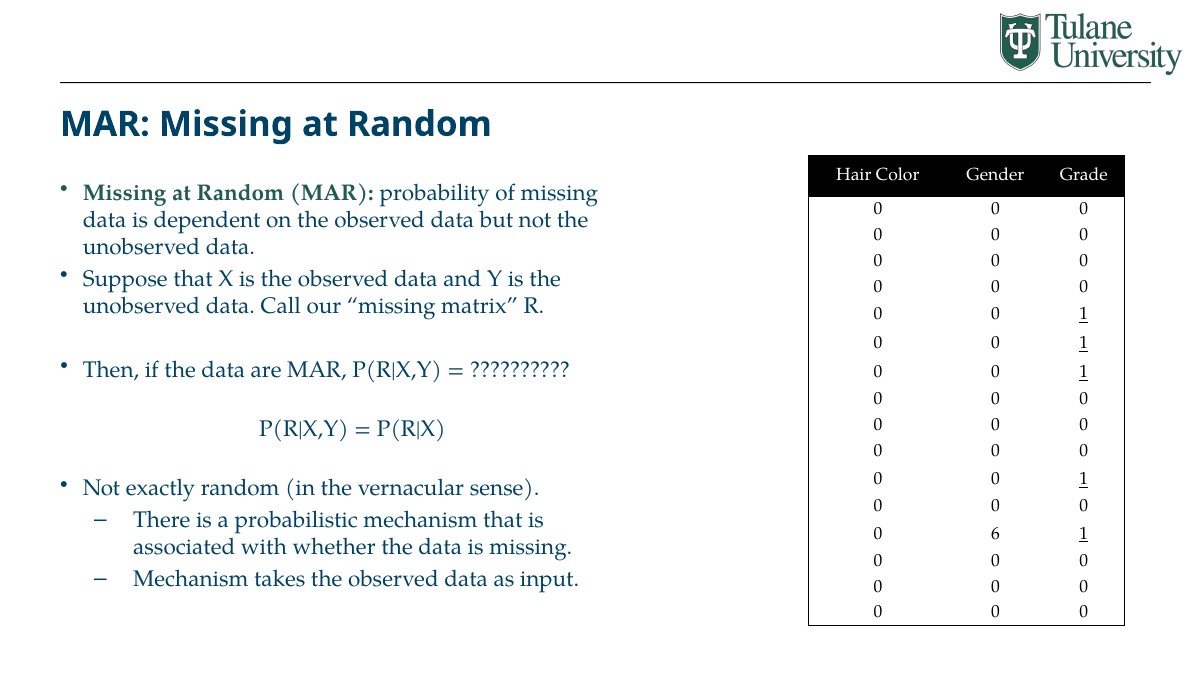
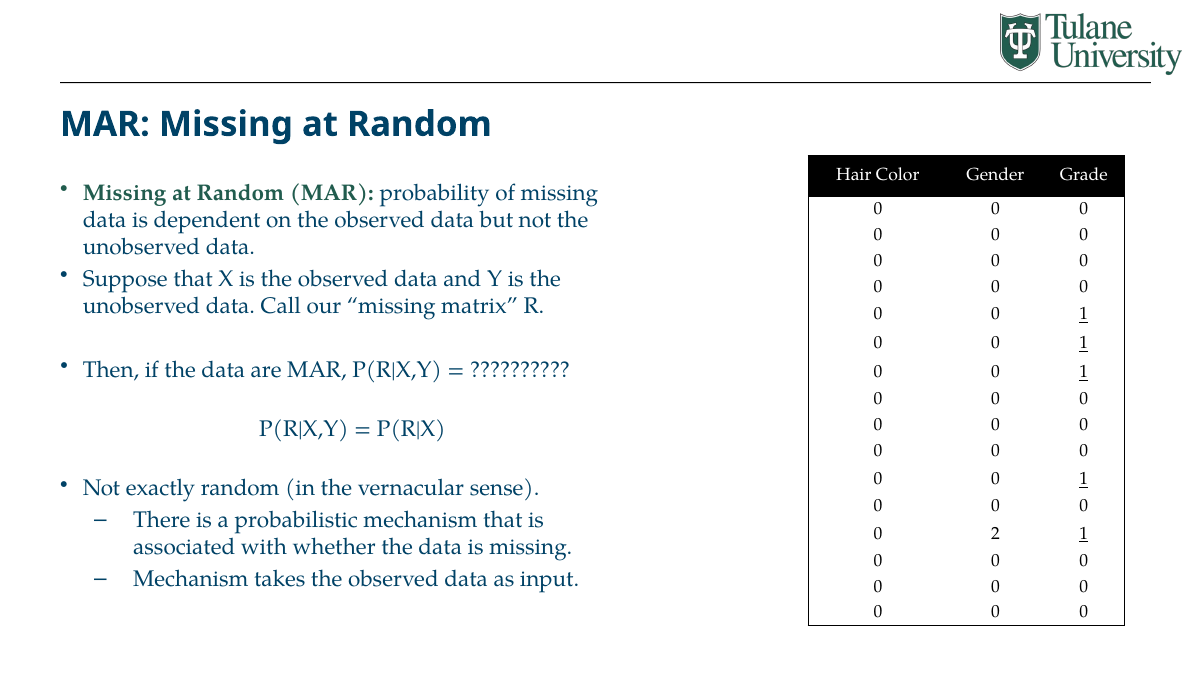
6: 6 -> 2
